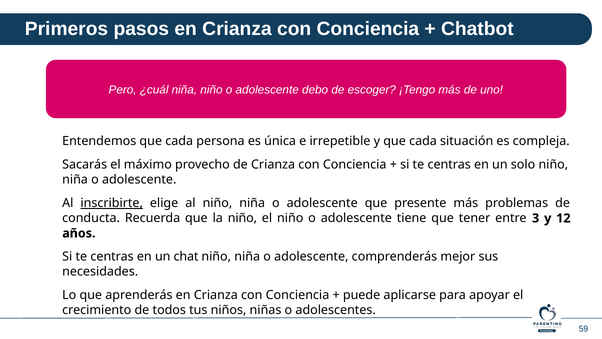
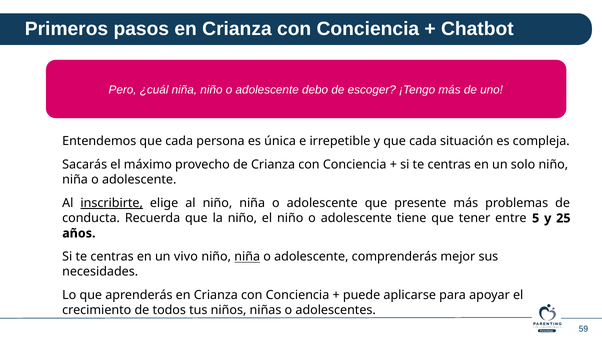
3: 3 -> 5
12: 12 -> 25
chat: chat -> vivo
niña at (247, 256) underline: none -> present
